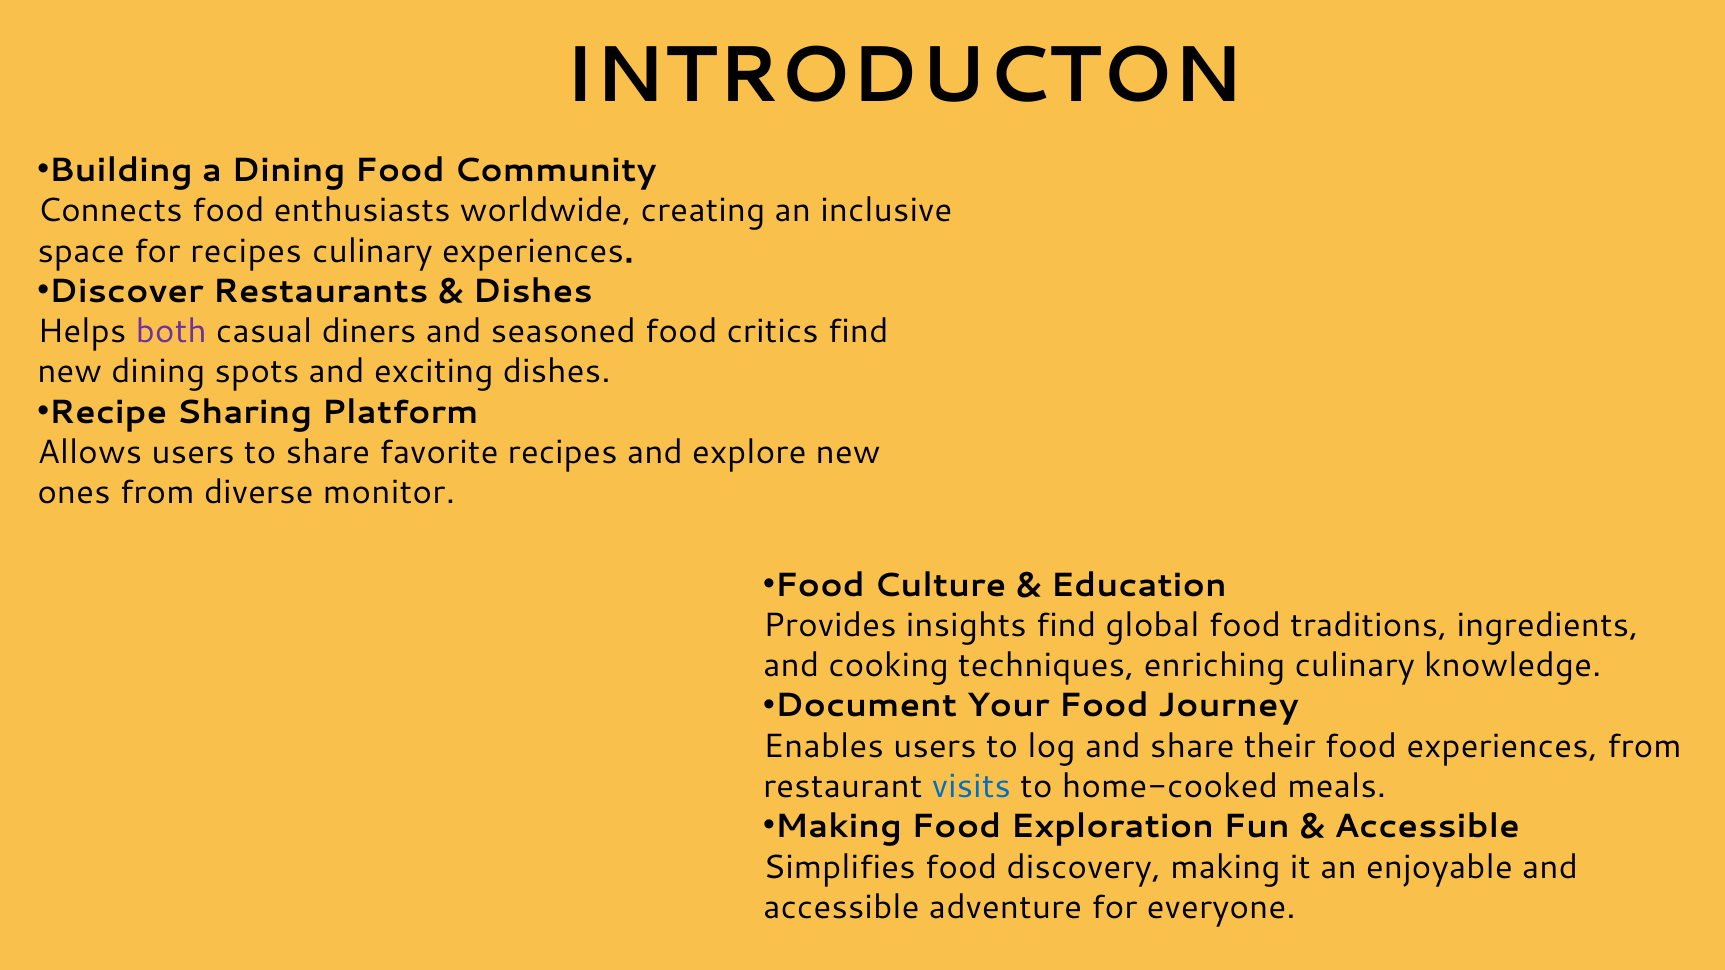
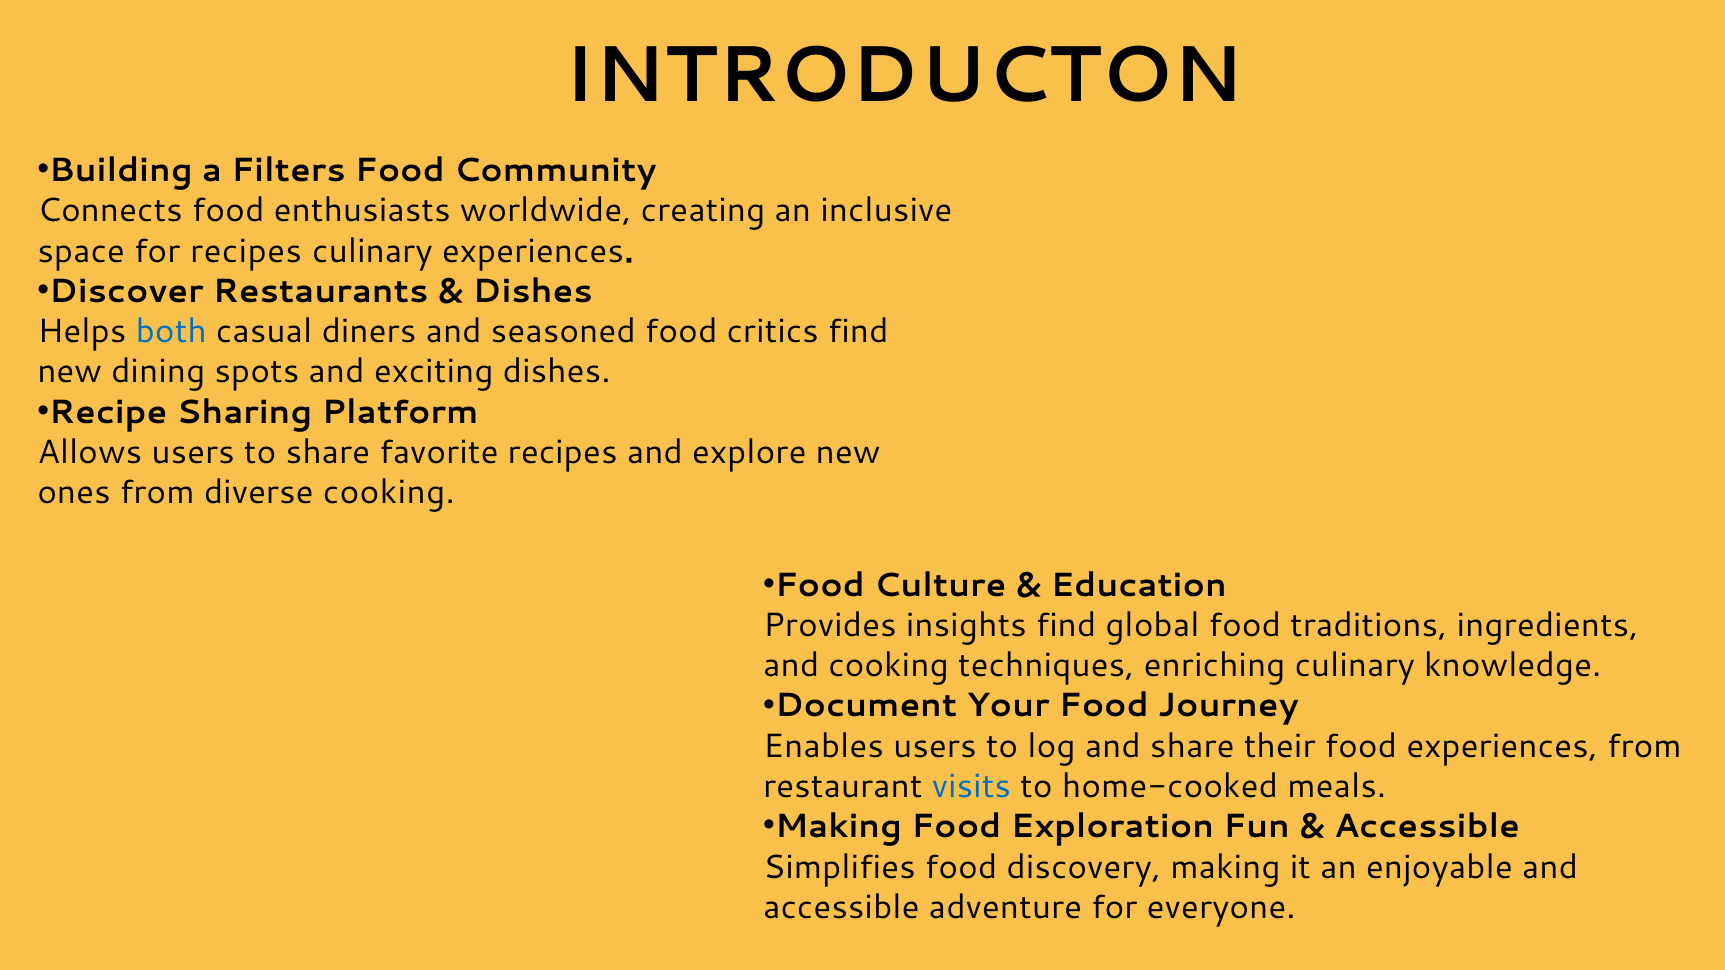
a Dining: Dining -> Filters
both colour: purple -> blue
diverse monitor: monitor -> cooking
